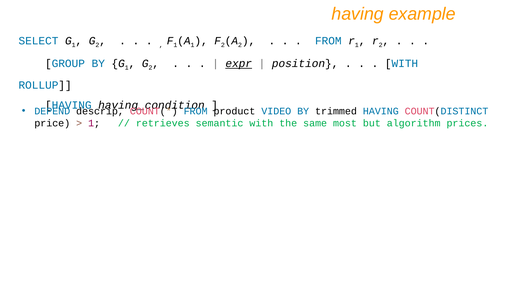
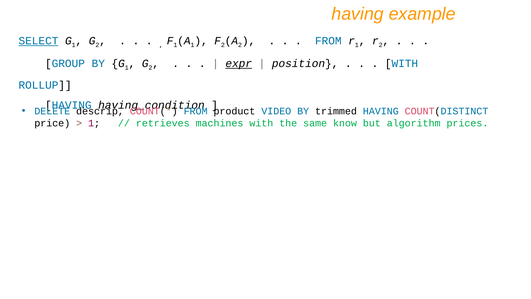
SELECT underline: none -> present
DEPEND: DEPEND -> DELETE
semantic: semantic -> machines
most: most -> know
